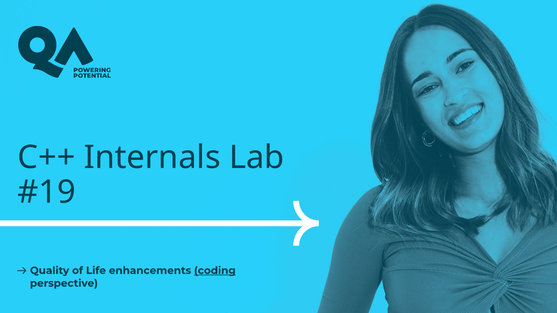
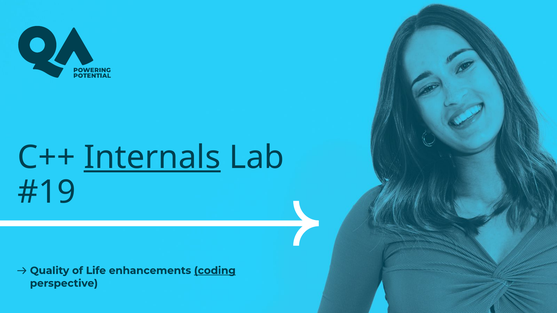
Internals underline: none -> present
